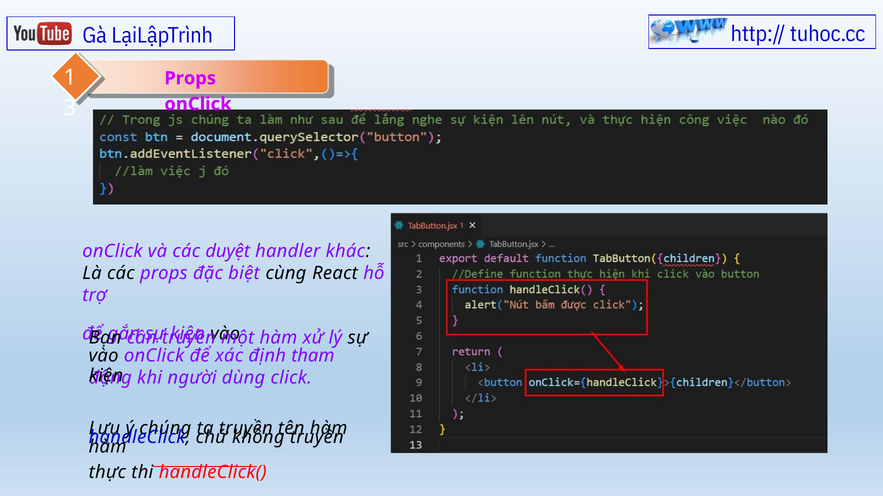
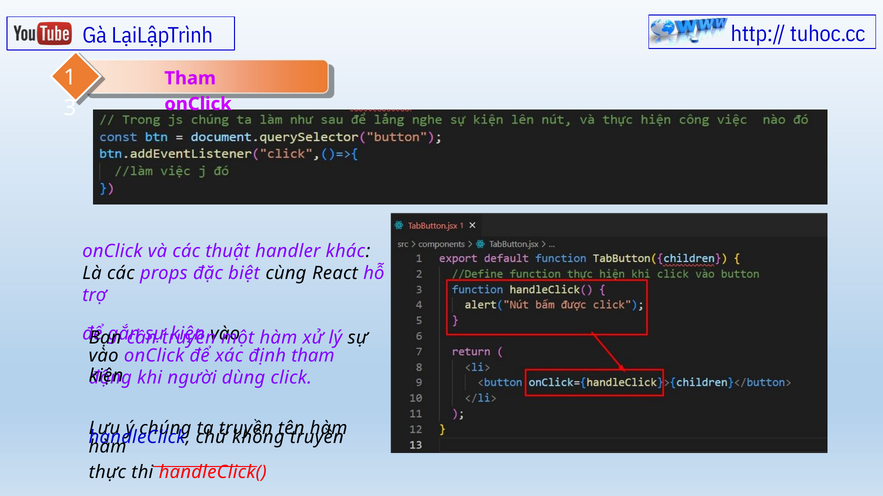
Props at (190, 78): Props -> Tham
duyệt: duyệt -> thuật
